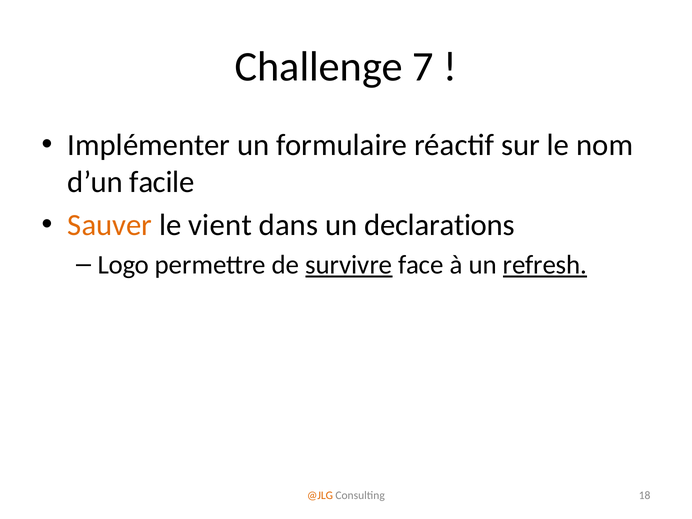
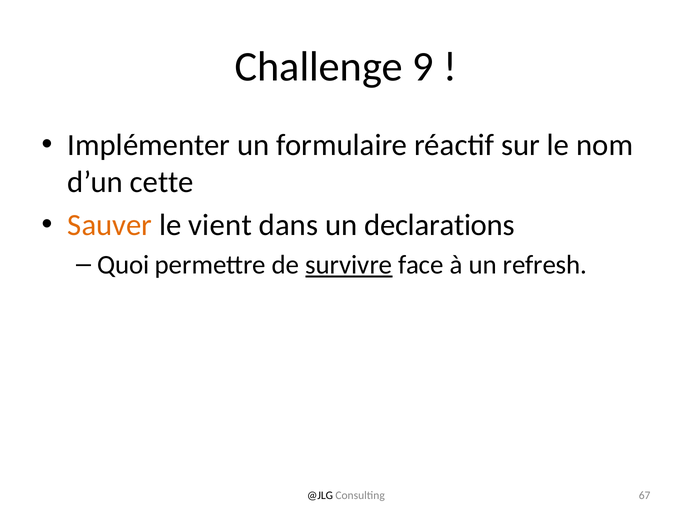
7: 7 -> 9
facile: facile -> cette
Logo: Logo -> Quoi
refresh underline: present -> none
@JLG colour: orange -> black
18: 18 -> 67
